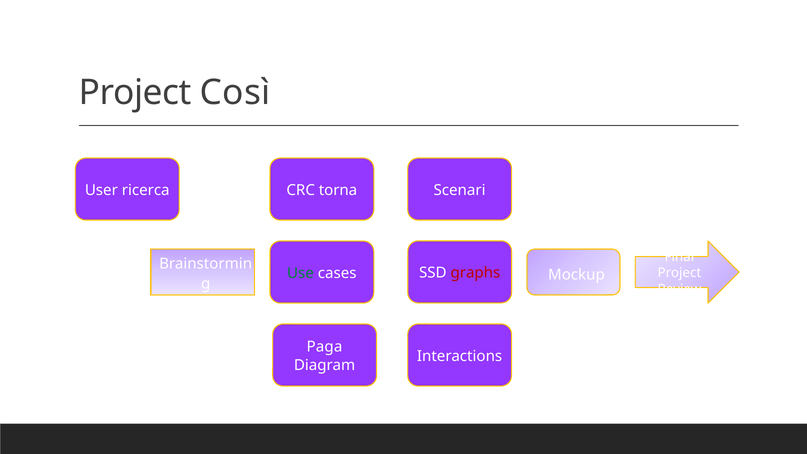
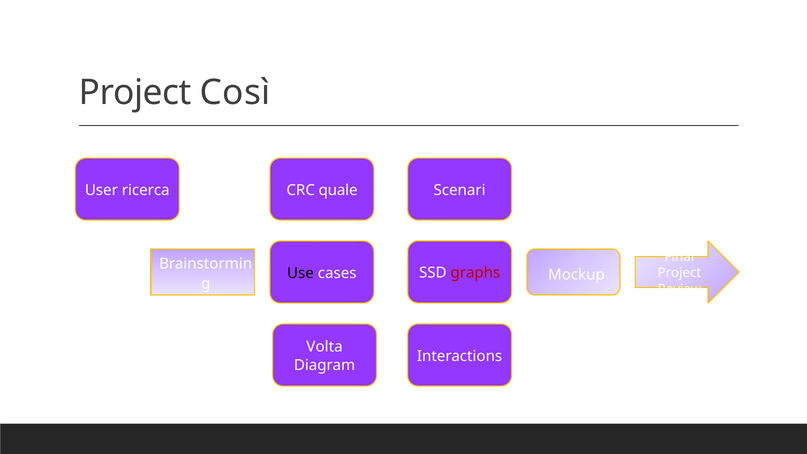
torna: torna -> quale
Use colour: green -> black
Paga: Paga -> Volta
